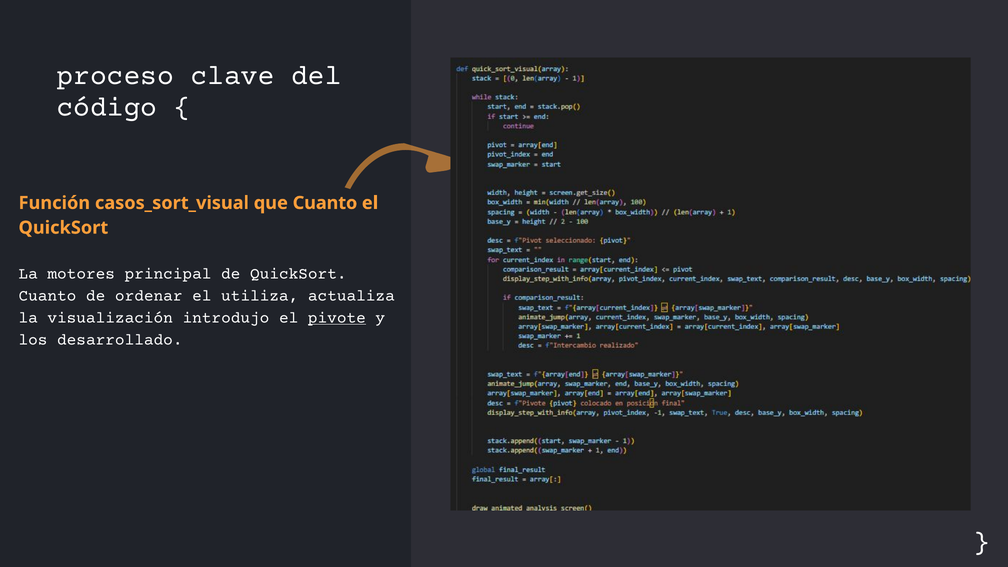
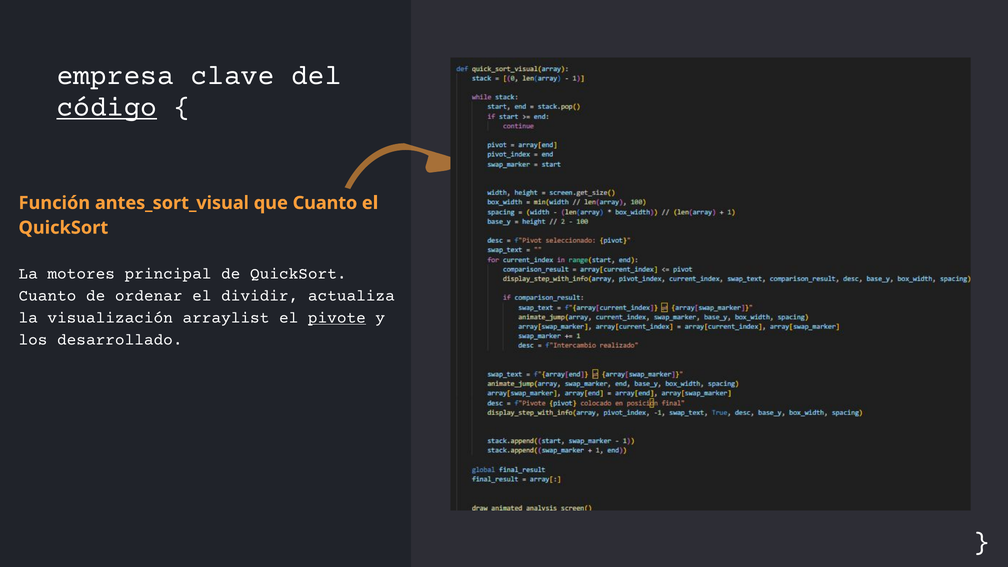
proceso: proceso -> empresa
código underline: none -> present
casos_sort_visual: casos_sort_visual -> antes_sort_visual
utiliza: utiliza -> dividir
introdujo: introdujo -> arraylist
